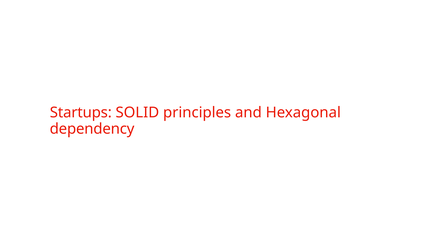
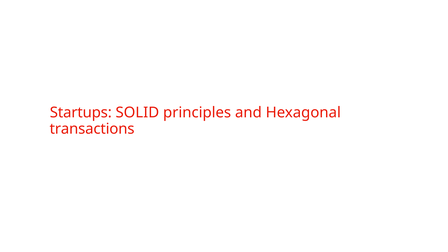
dependency: dependency -> transactions
